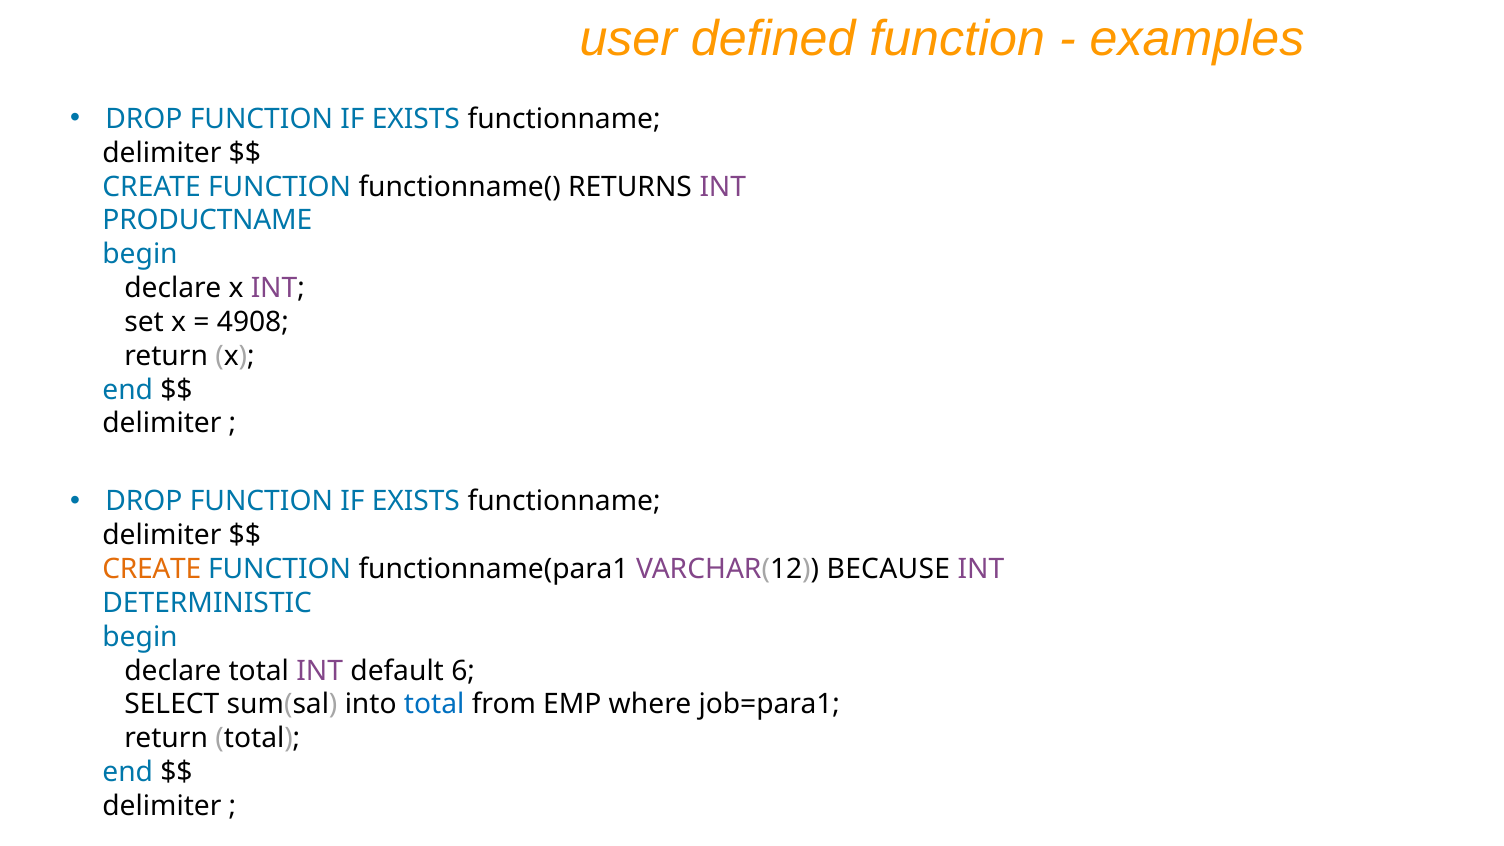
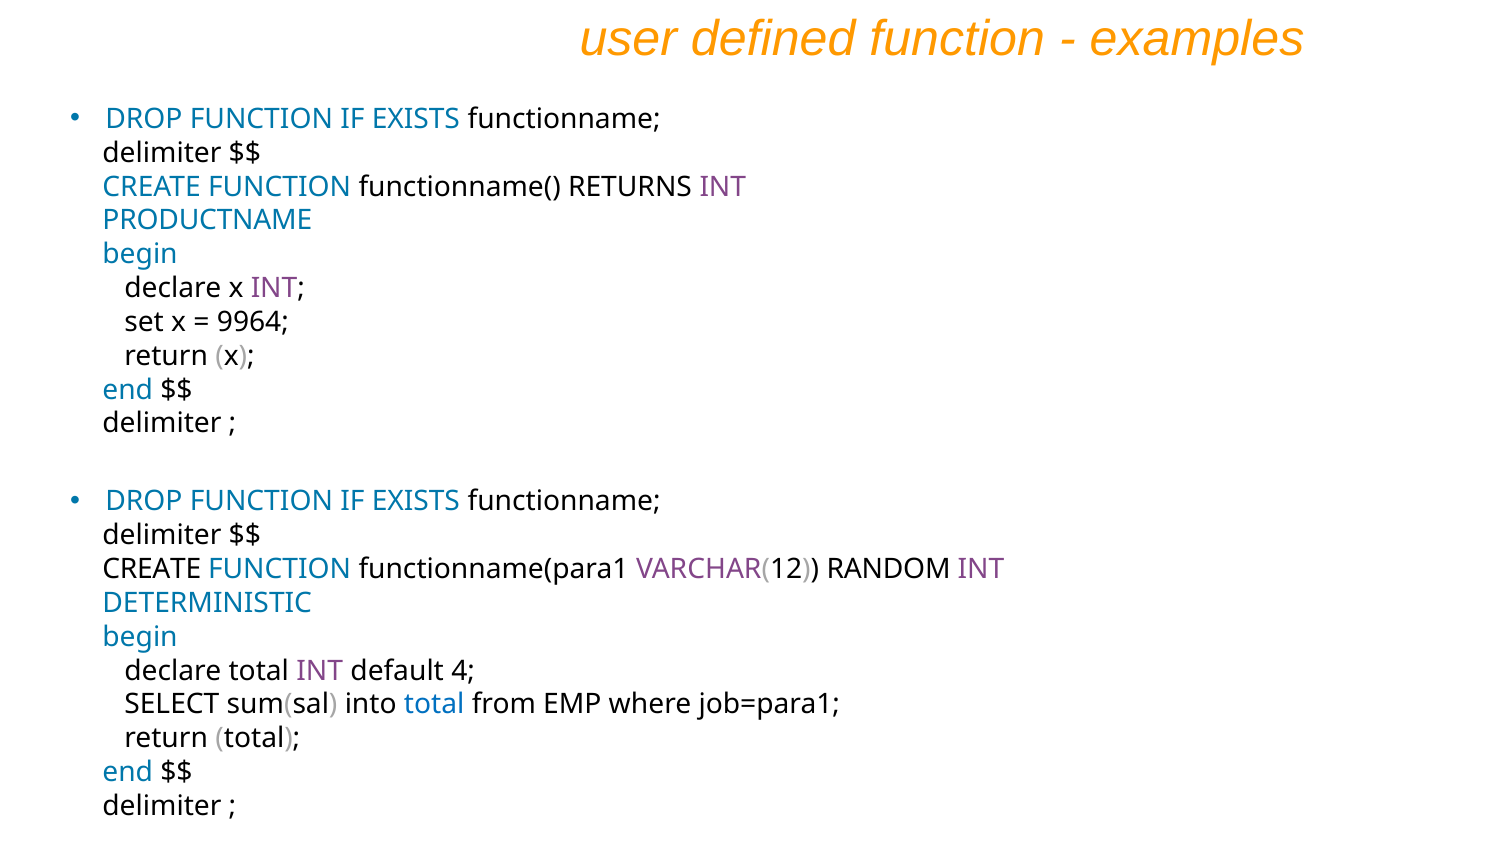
4908: 4908 -> 9964
CREATE at (152, 569) colour: orange -> black
BECAUSE: BECAUSE -> RANDOM
6: 6 -> 4
